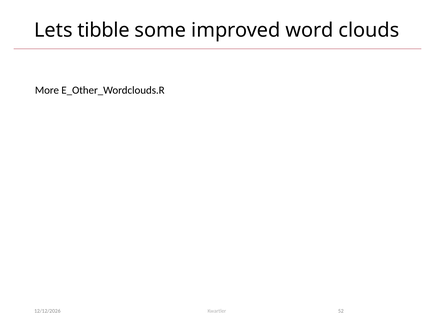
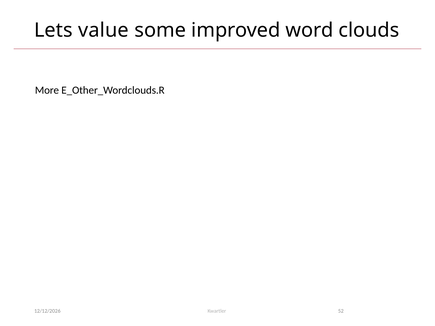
tibble: tibble -> value
